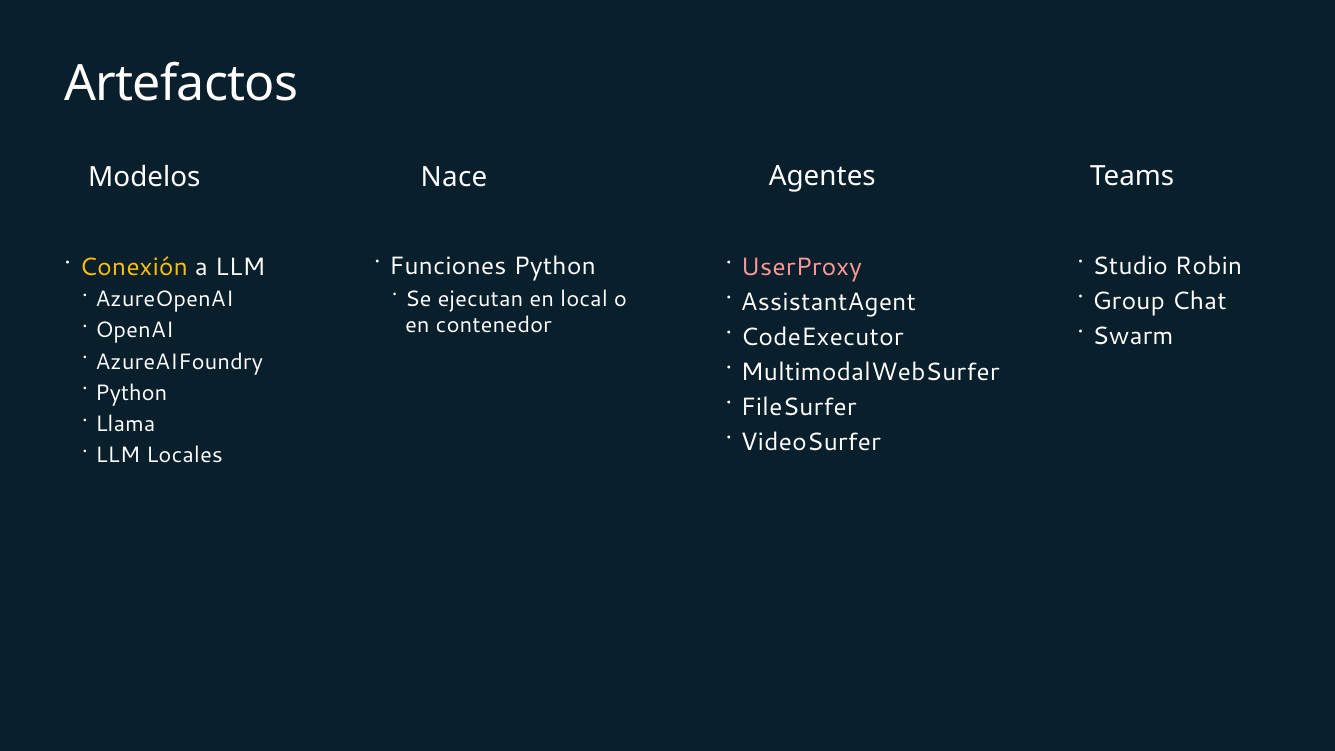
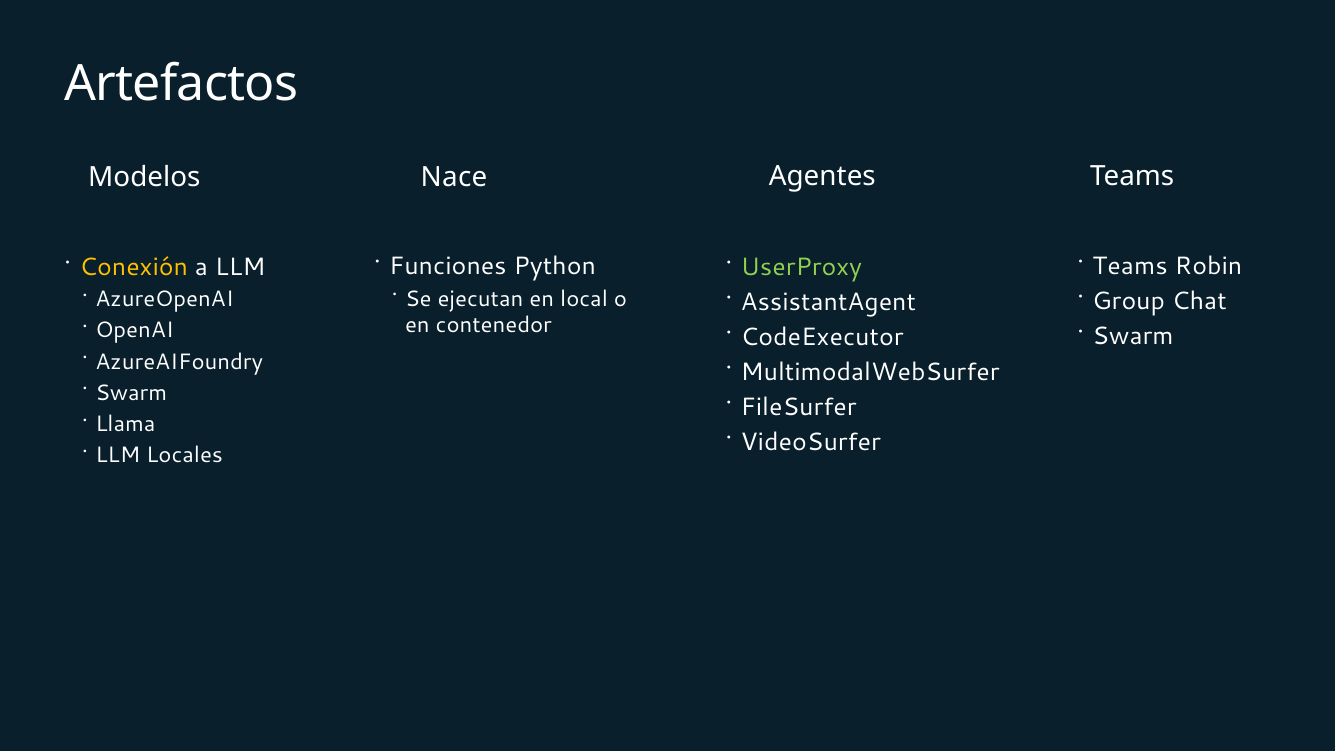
Studio at (1130, 266): Studio -> Teams
UserProxy colour: pink -> light green
Python at (131, 393): Python -> Swarm
